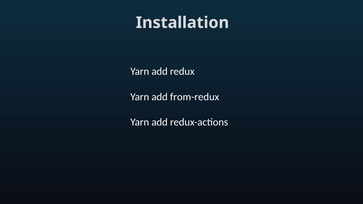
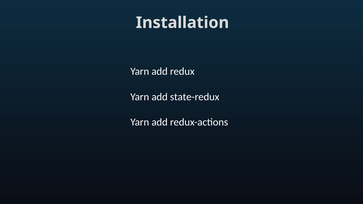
from-redux: from-redux -> state-redux
